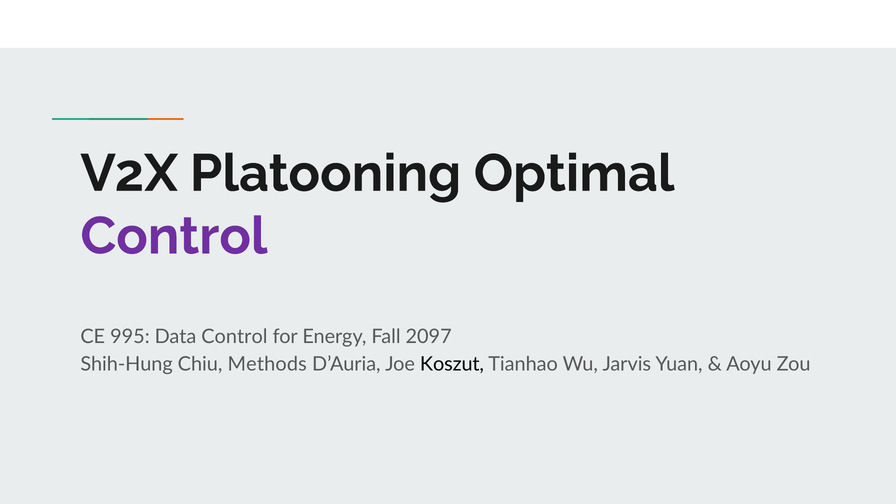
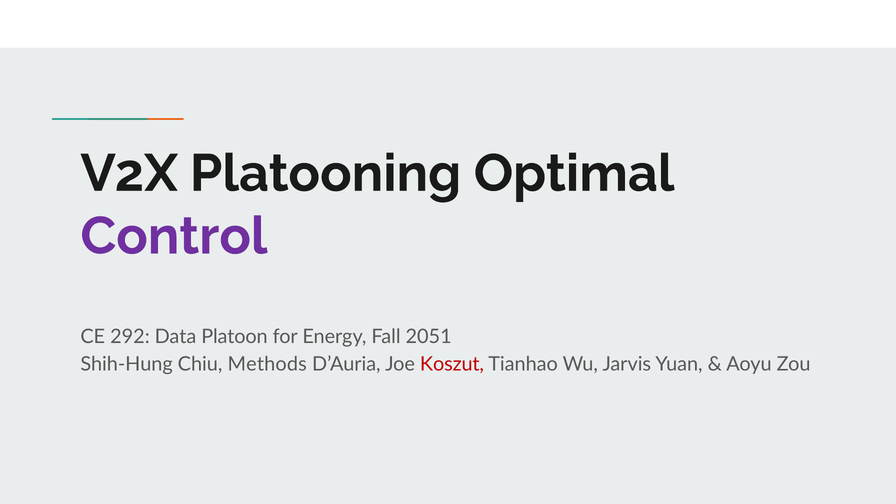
995: 995 -> 292
Data Control: Control -> Platoon
2097: 2097 -> 2051
Koszut colour: black -> red
